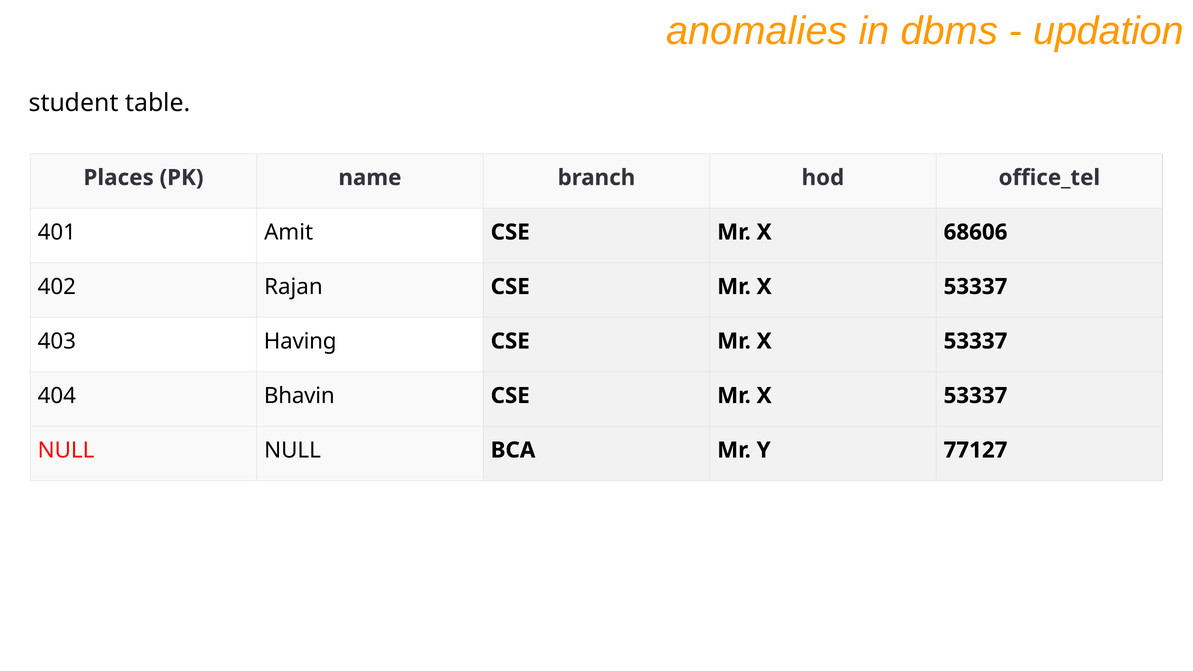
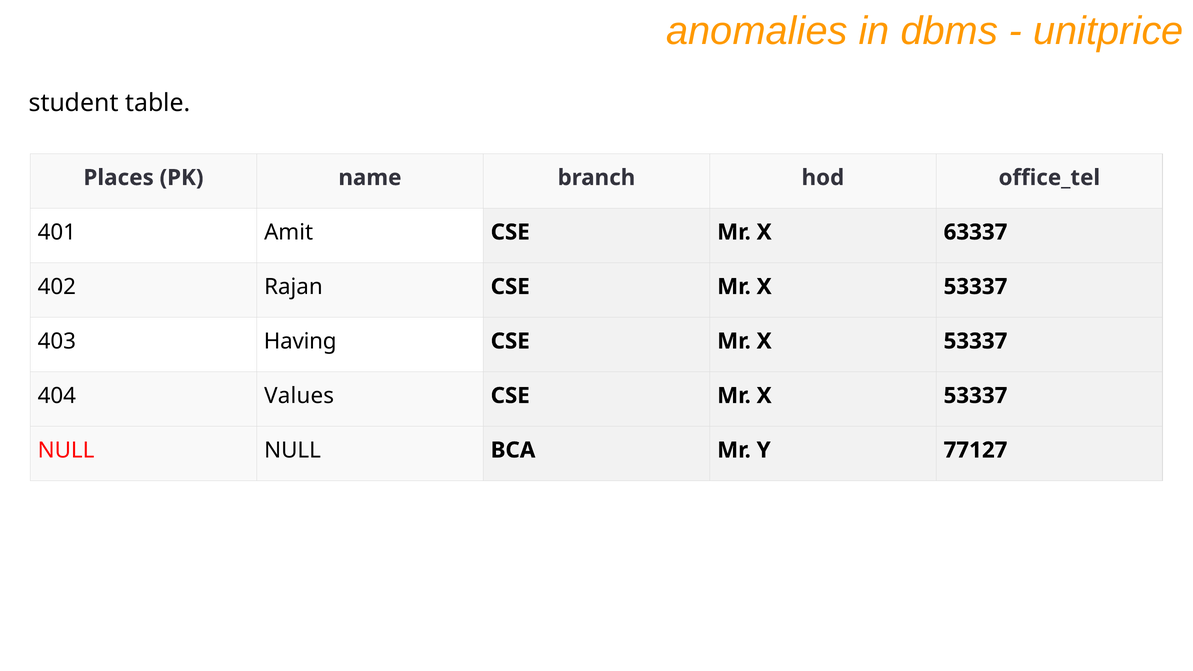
updation: updation -> unitprice
68606: 68606 -> 63337
Bhavin: Bhavin -> Values
